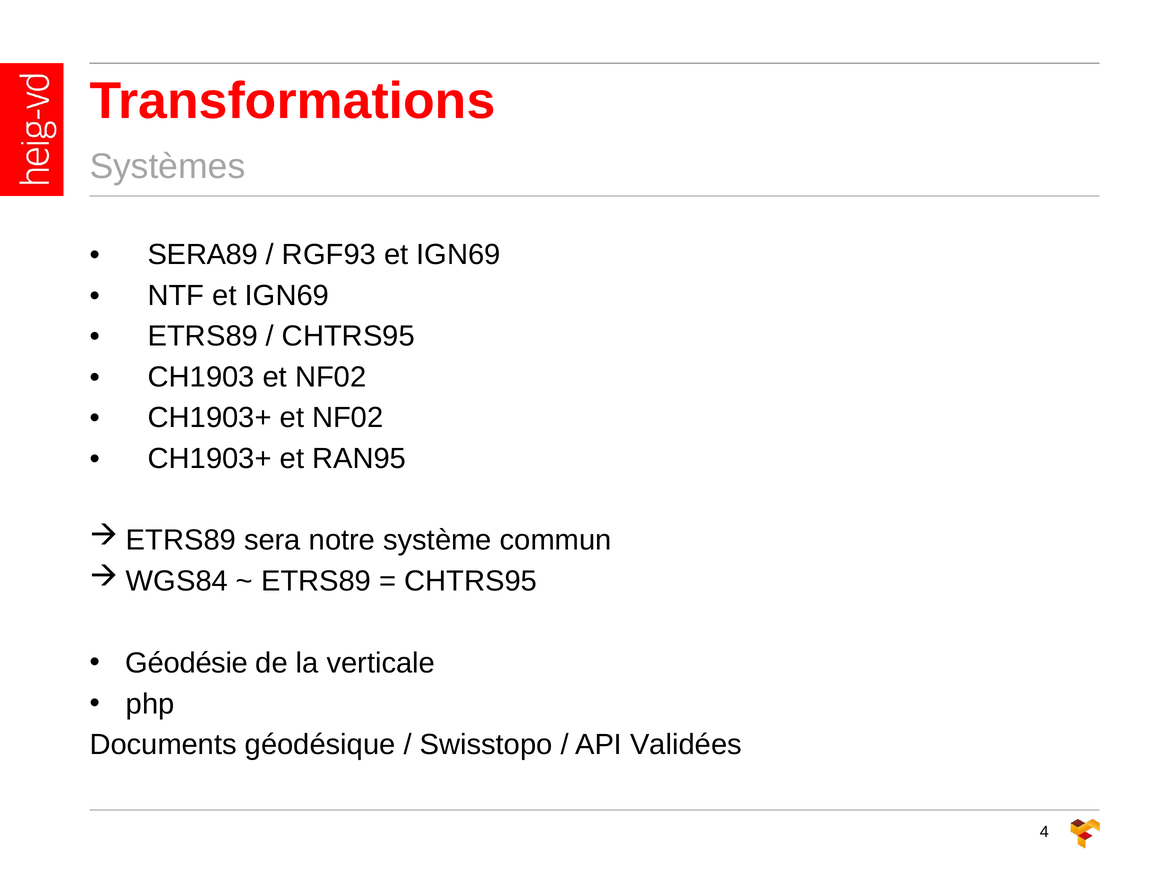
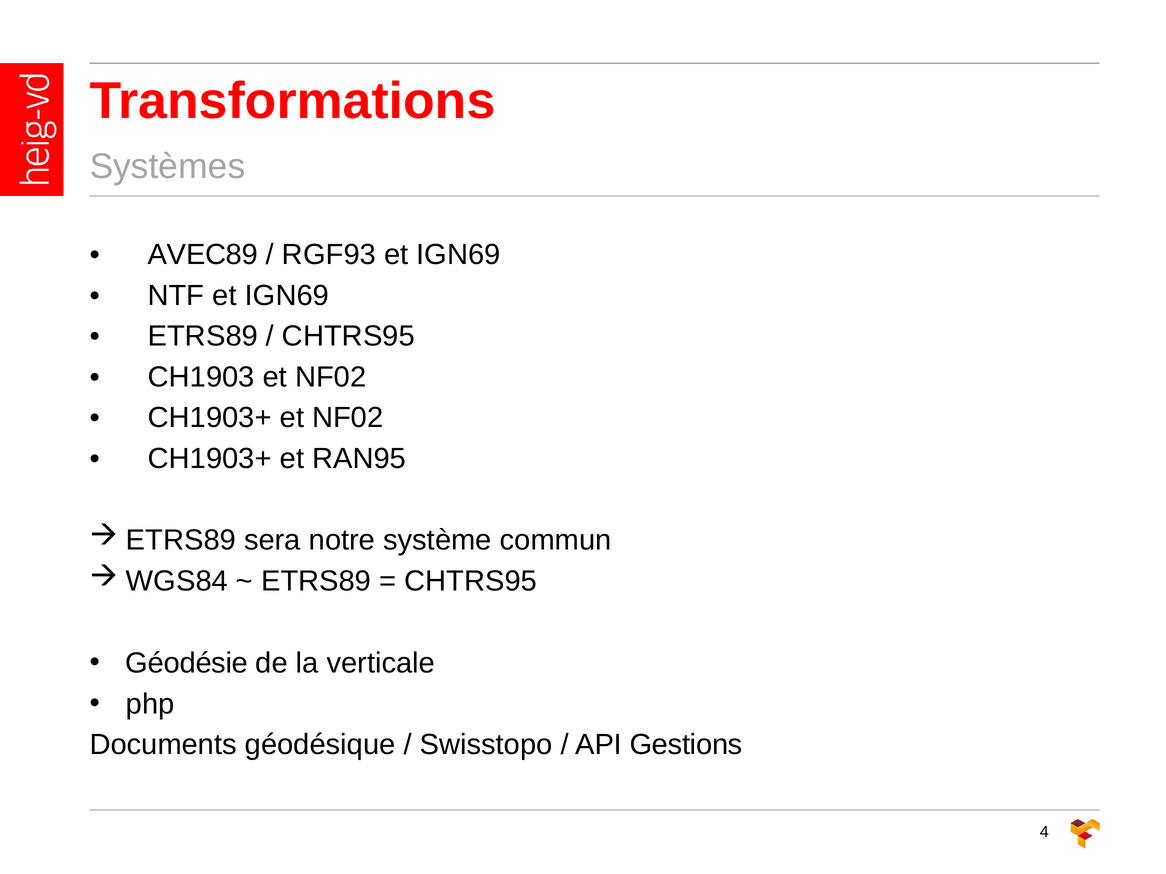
SERA89: SERA89 -> AVEC89
Validées: Validées -> Gestions
